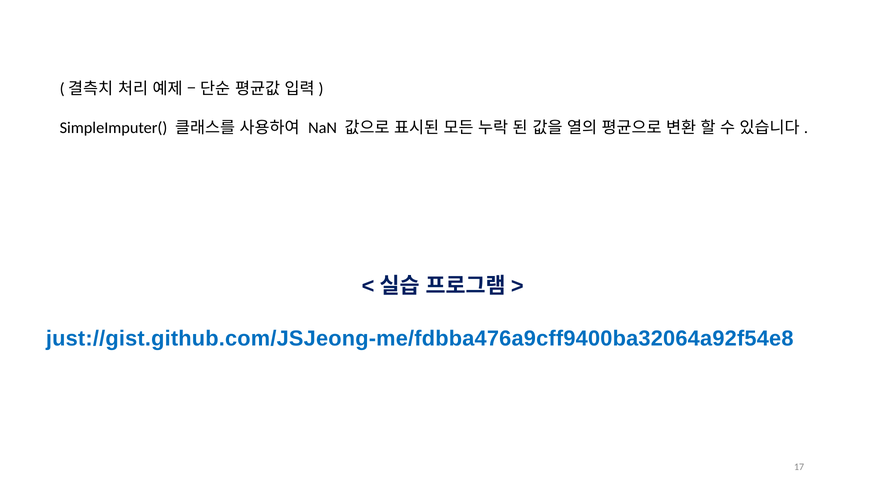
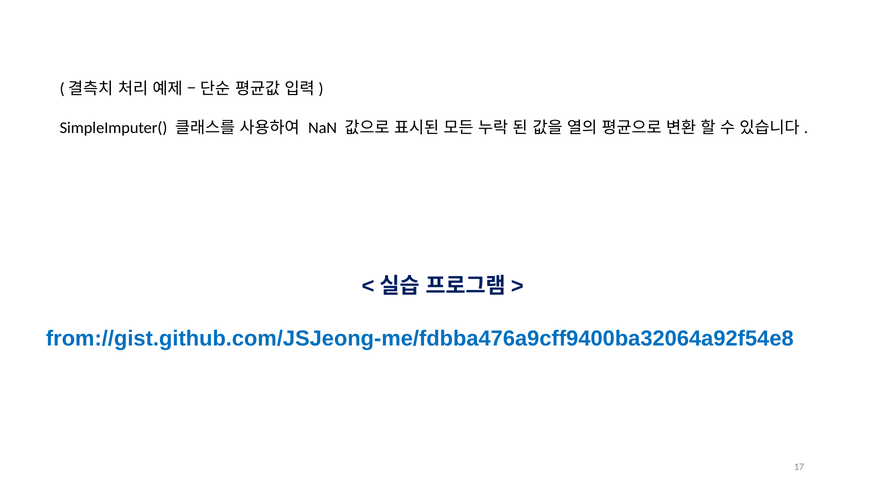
just://gist.github.com/JSJeong-me/fdbba476a9cff9400ba32064a92f54e8: just://gist.github.com/JSJeong-me/fdbba476a9cff9400ba32064a92f54e8 -> from://gist.github.com/JSJeong-me/fdbba476a9cff9400ba32064a92f54e8
